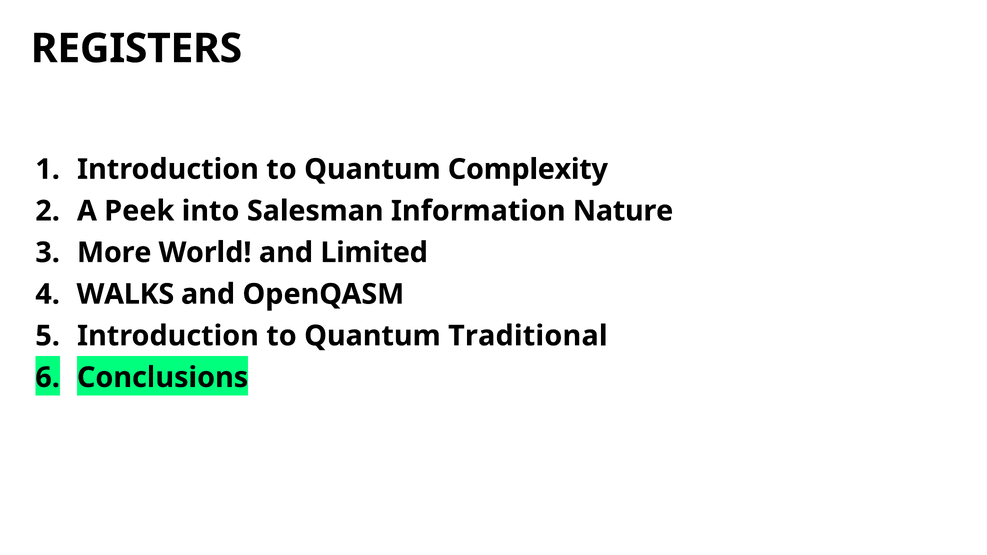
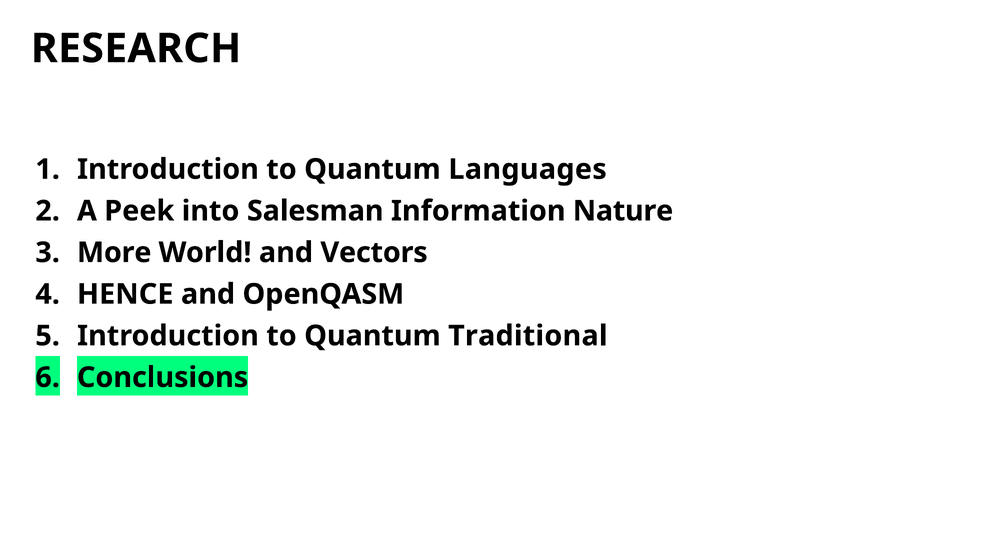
REGISTERS: REGISTERS -> RESEARCH
Complexity: Complexity -> Languages
Limited: Limited -> Vectors
WALKS: WALKS -> HENCE
